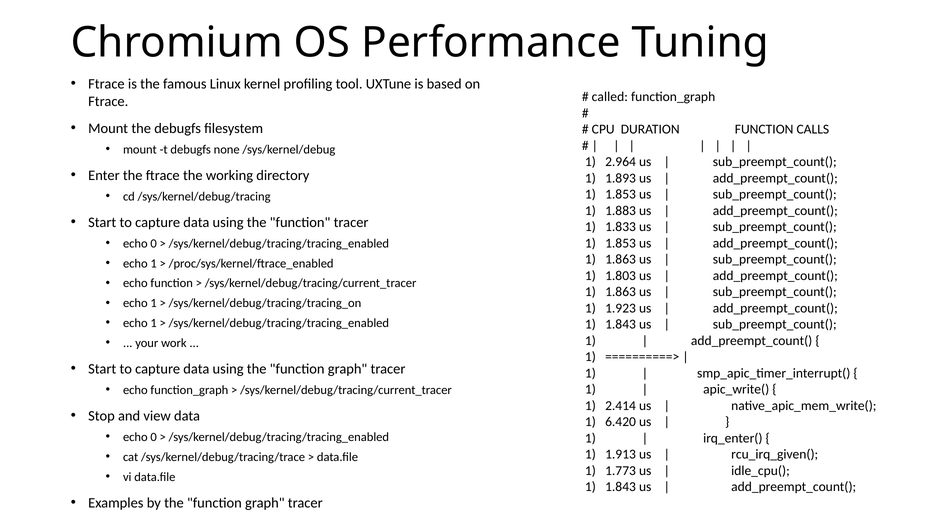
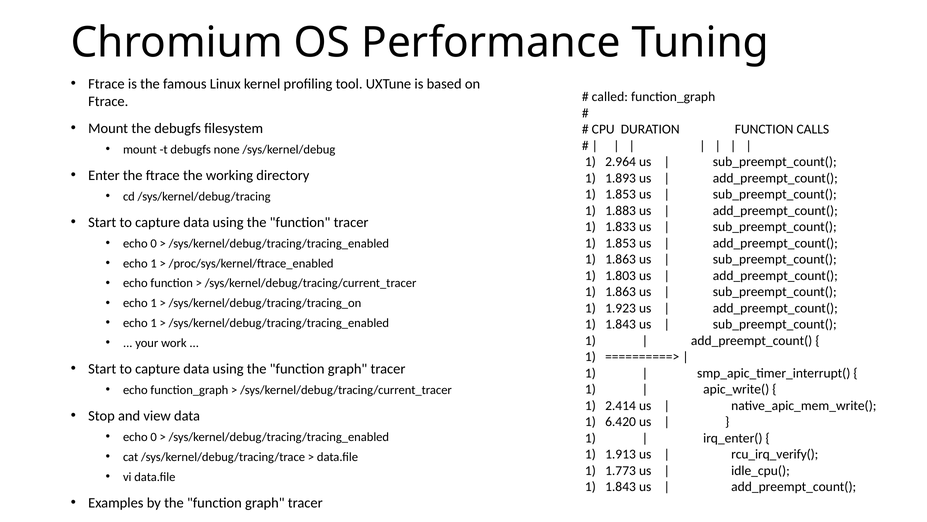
rcu_irq_given(: rcu_irq_given( -> rcu_irq_verify(
